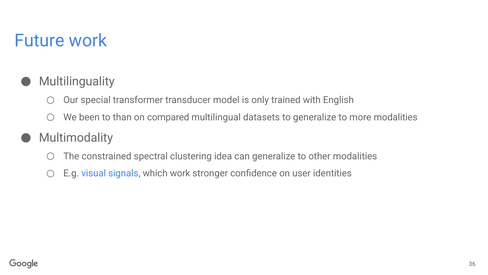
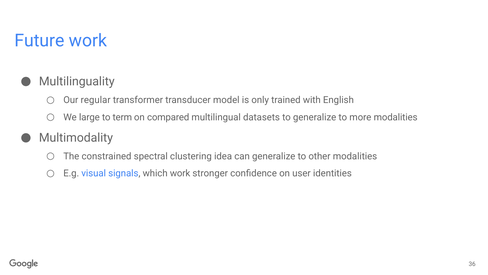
special: special -> regular
been: been -> large
than: than -> term
